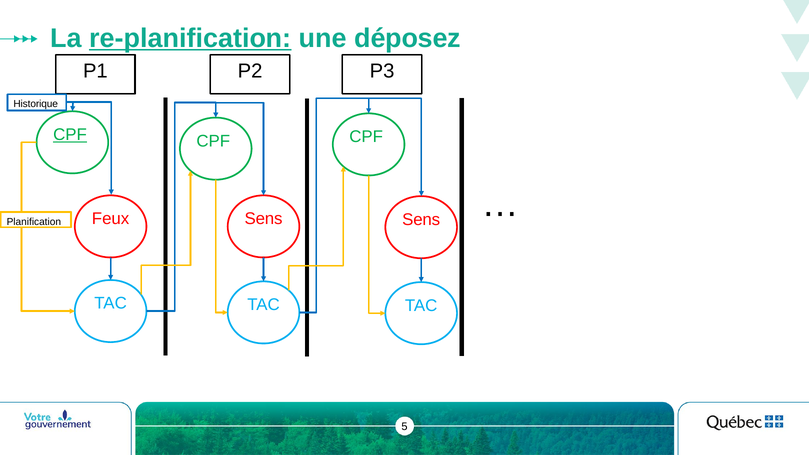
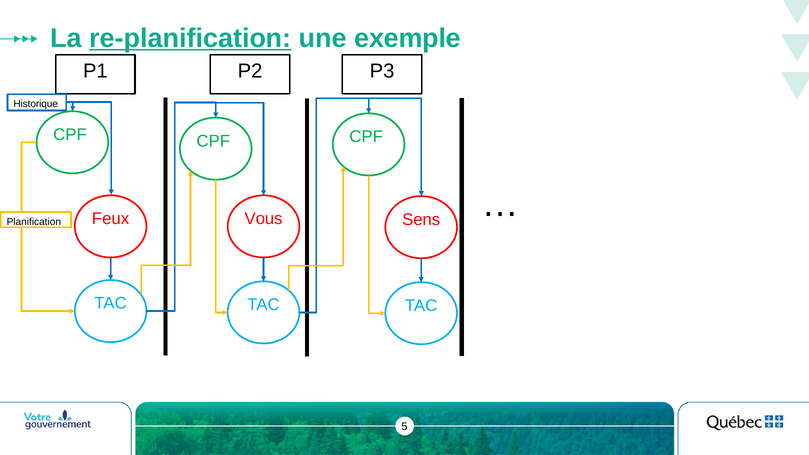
déposez: déposez -> exemple
CPF at (70, 135) underline: present -> none
Sens at (264, 219): Sens -> Vous
